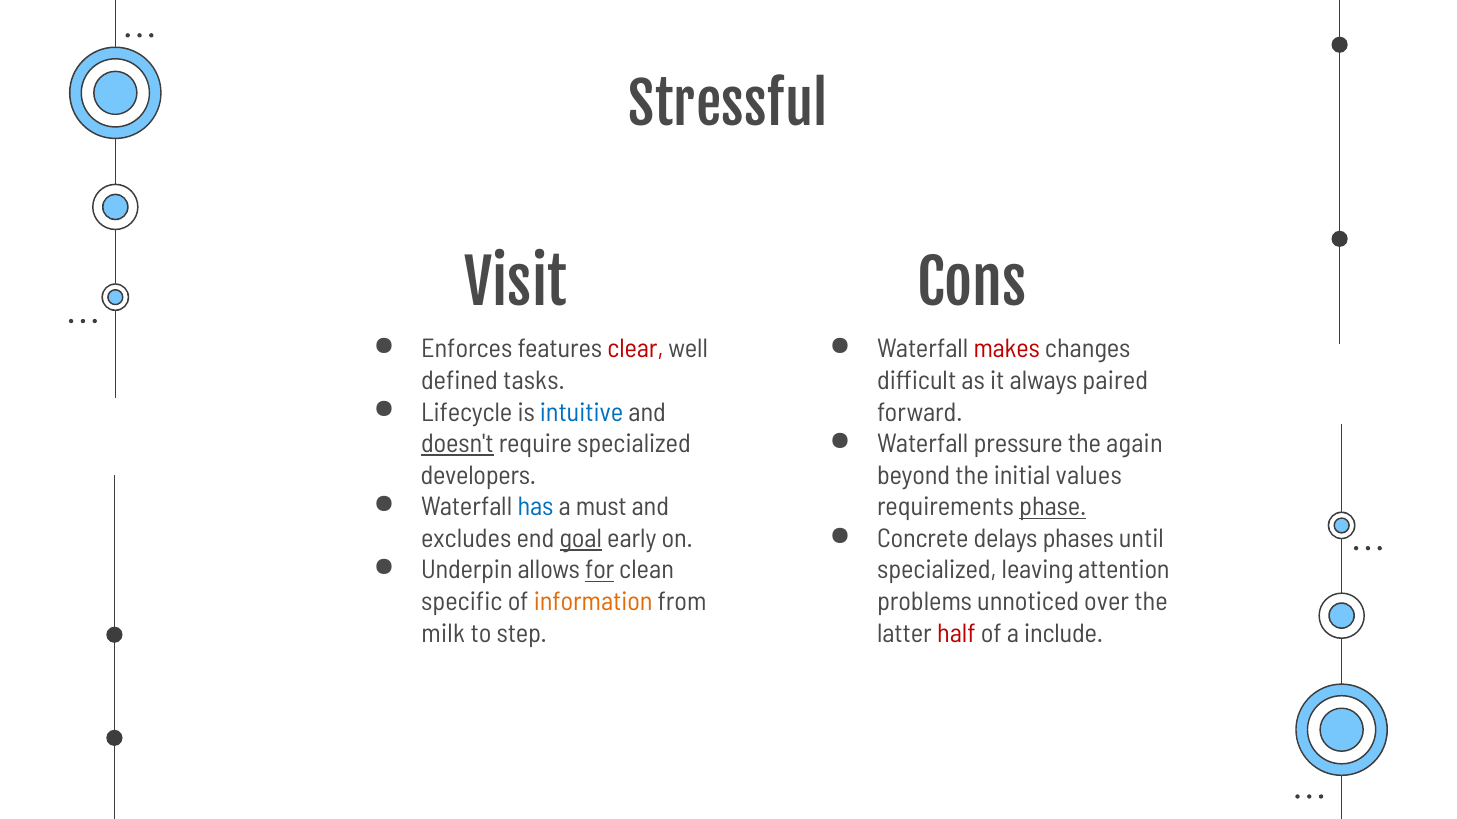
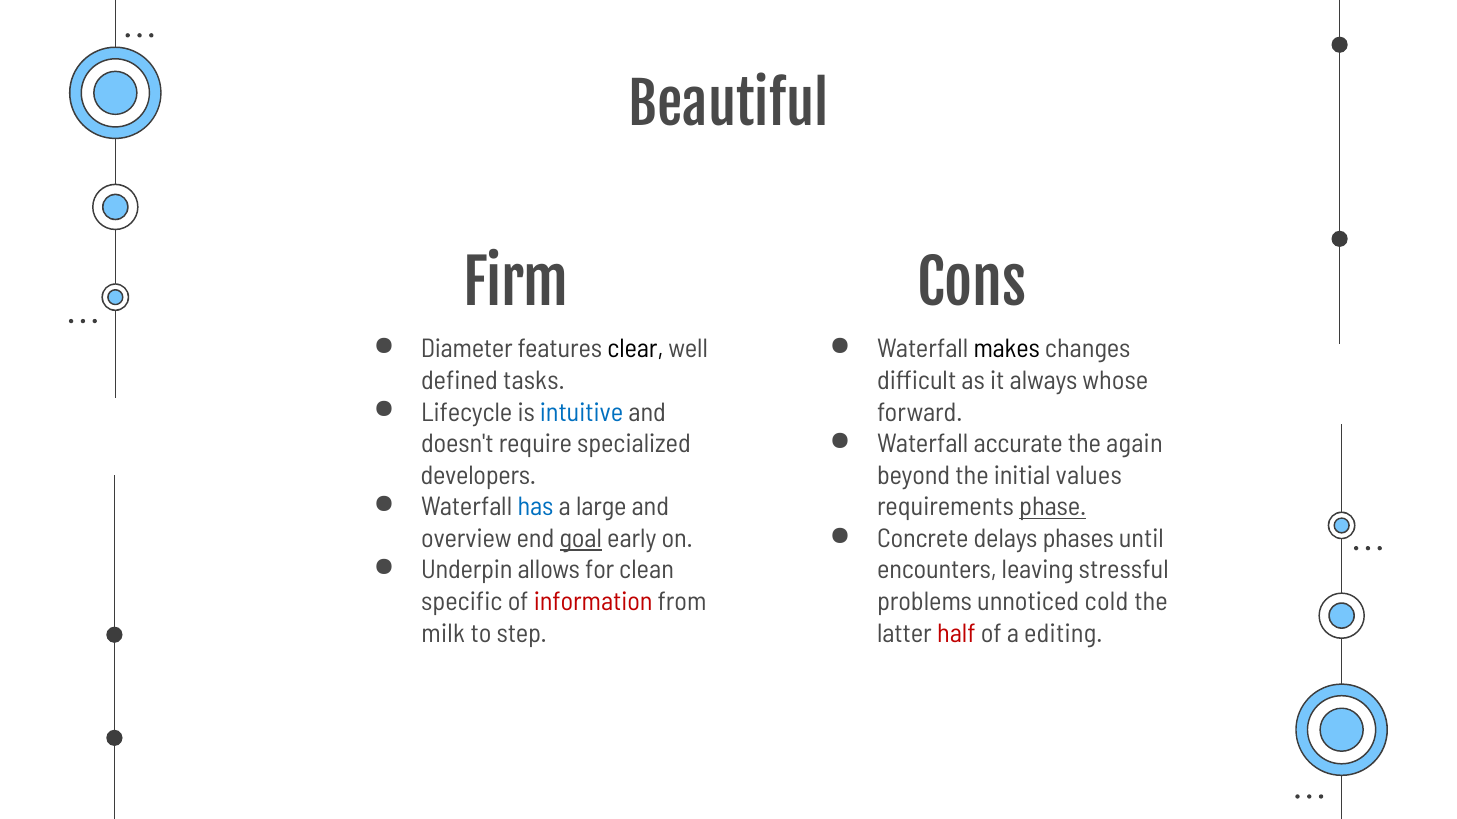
Stressful: Stressful -> Beautiful
Visit: Visit -> Firm
Enforces: Enforces -> Diameter
clear colour: red -> black
makes colour: red -> black
paired: paired -> whose
pressure: pressure -> accurate
doesn't underline: present -> none
must: must -> large
excludes: excludes -> overview
for underline: present -> none
specialized at (937, 571): specialized -> encounters
attention: attention -> stressful
information colour: orange -> red
over: over -> cold
include: include -> editing
